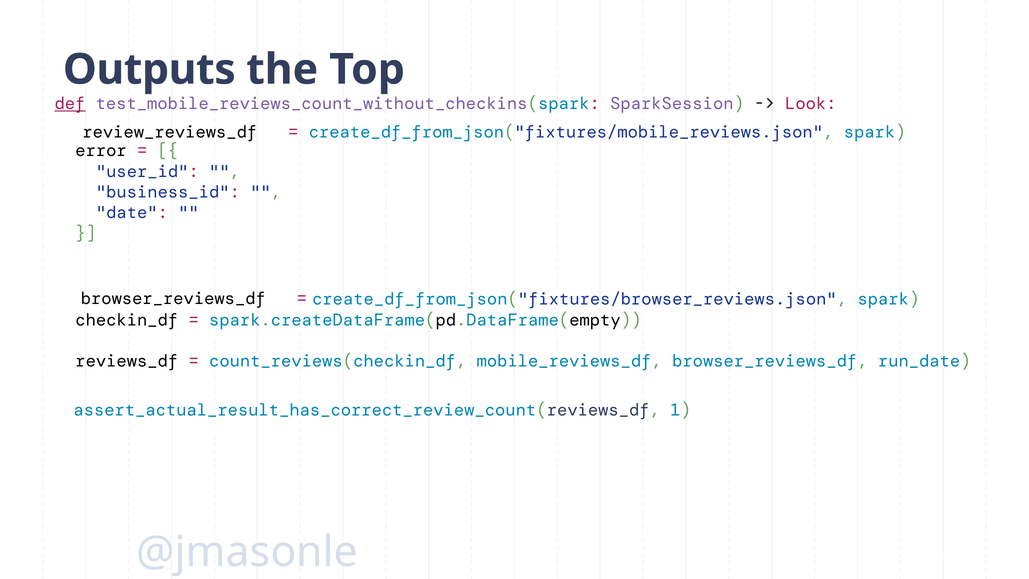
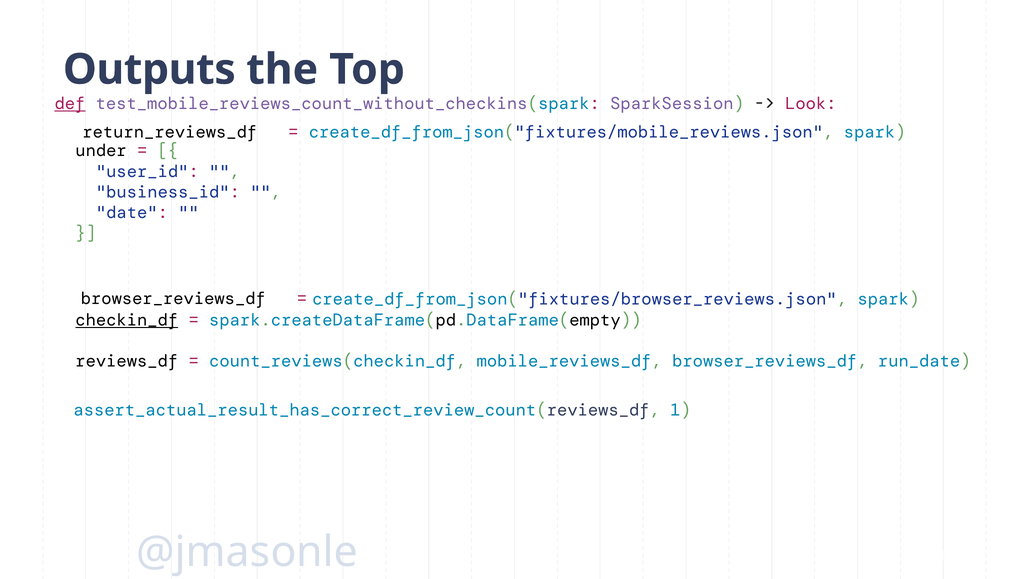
review_reviews_df: review_reviews_df -> return_reviews_df
error: error -> under
checkin_df underline: none -> present
